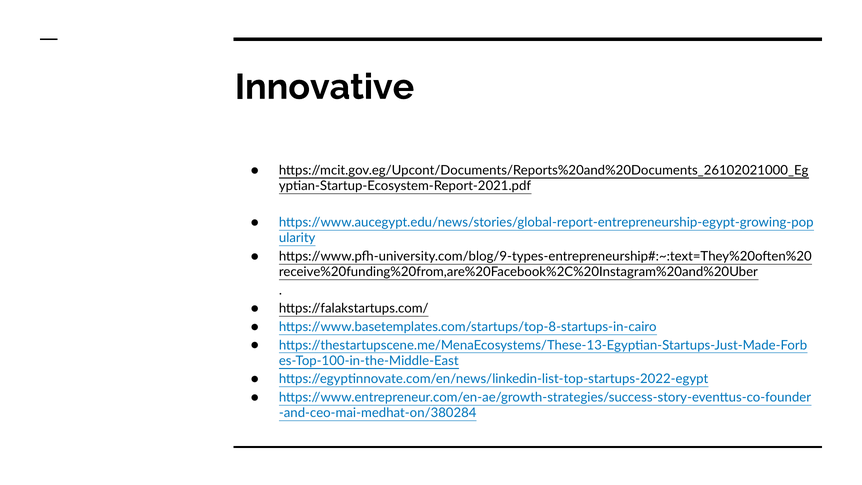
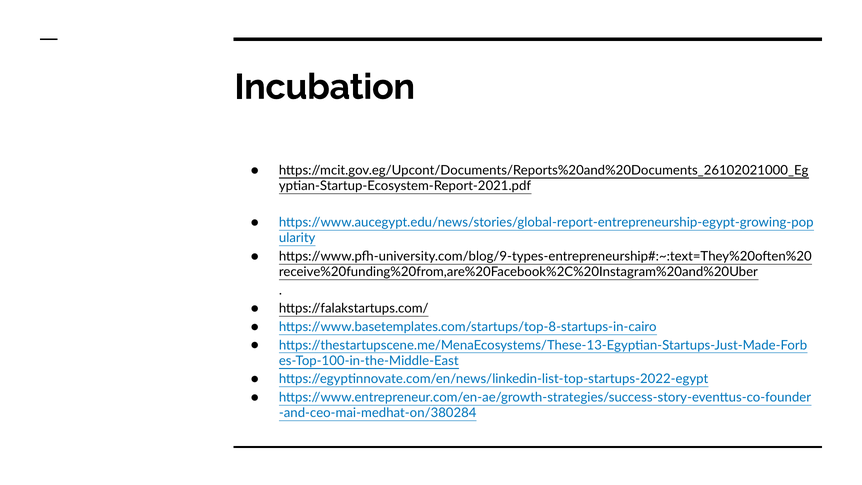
Innovative: Innovative -> Incubation
